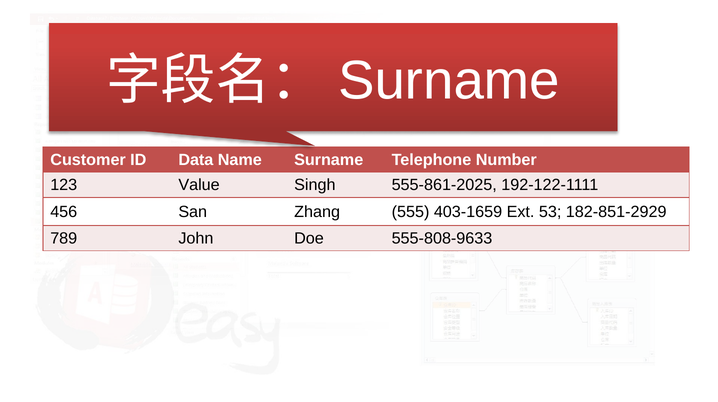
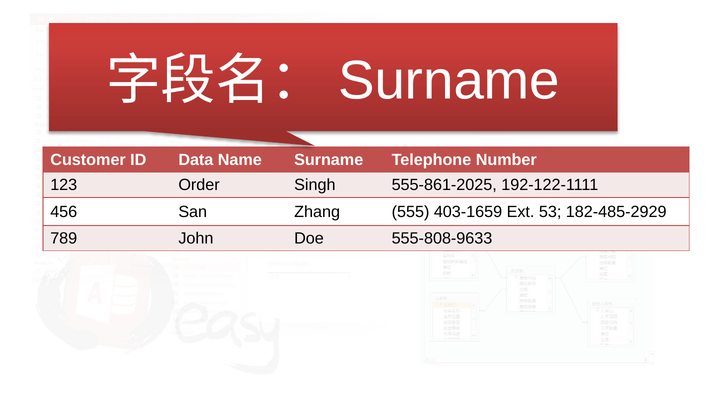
Value: Value -> Order
182-851-2929: 182-851-2929 -> 182-485-2929
